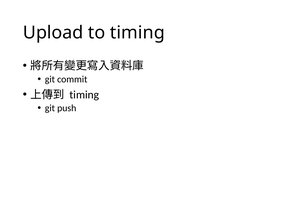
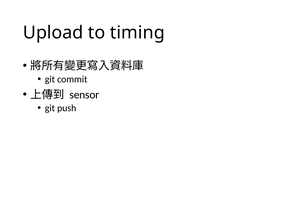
timing at (84, 95): timing -> sensor
